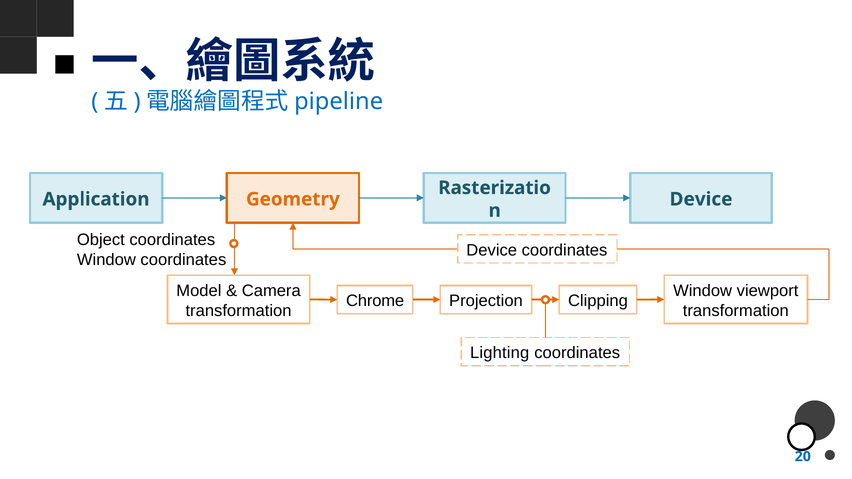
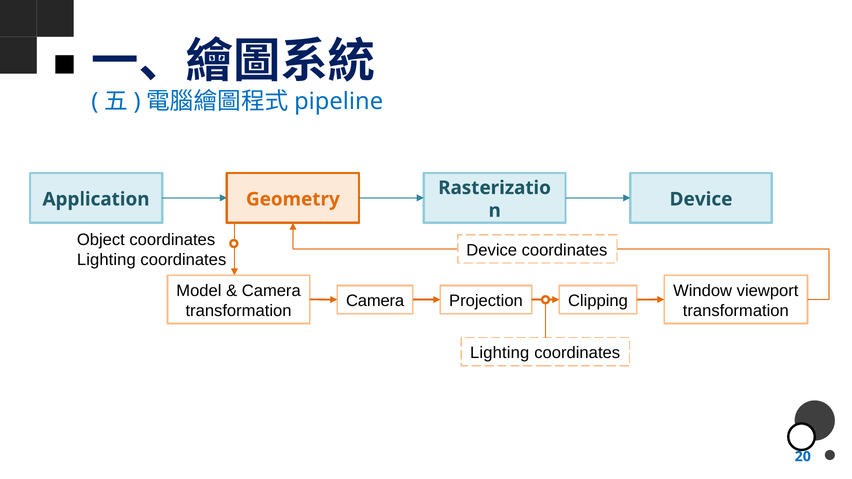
Window at (106, 260): Window -> Lighting
Chrome at (375, 301): Chrome -> Camera
